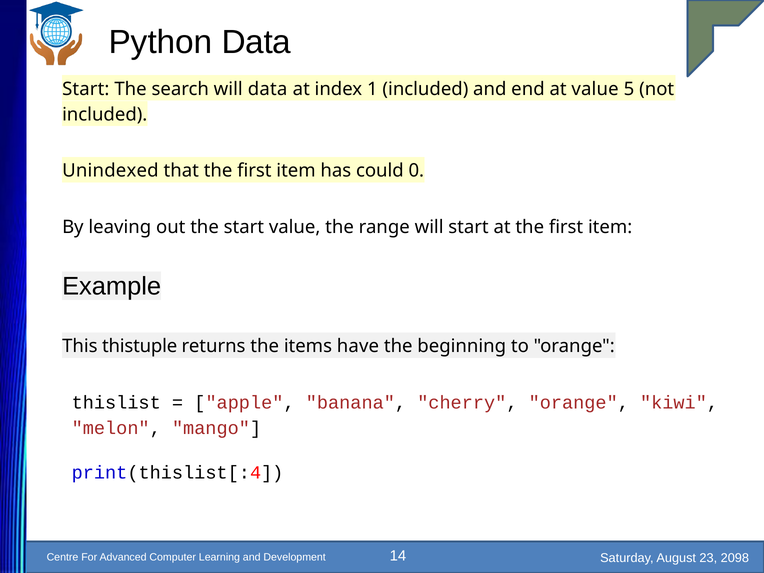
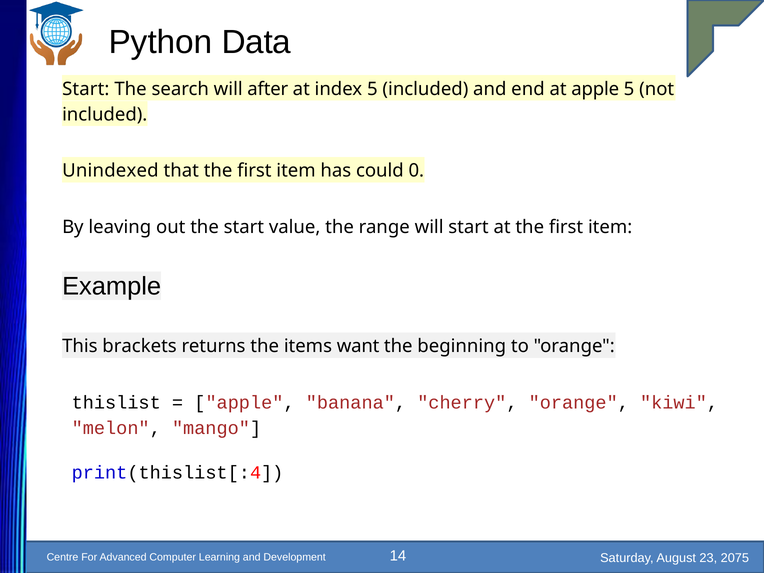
will data: data -> after
index 1: 1 -> 5
at value: value -> apple
thistuple: thistuple -> brackets
have: have -> want
2098: 2098 -> 2075
